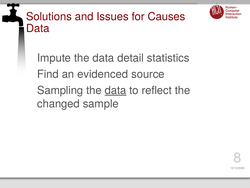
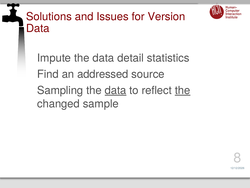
Causes: Causes -> Version
evidenced: evidenced -> addressed
the at (183, 90) underline: none -> present
